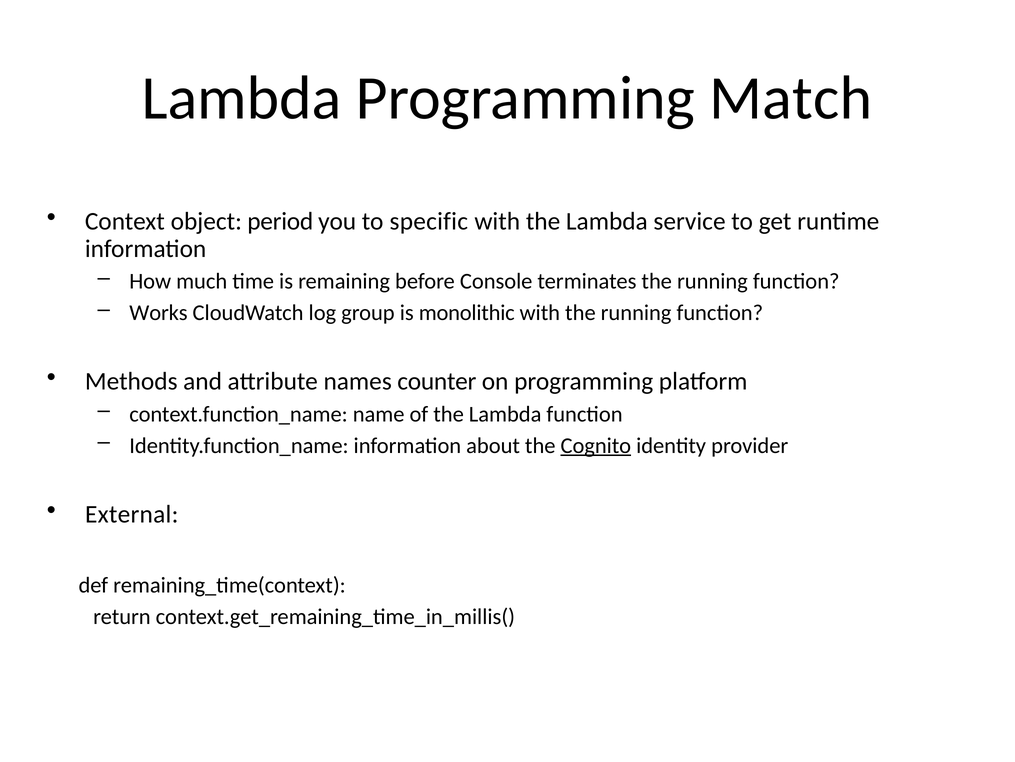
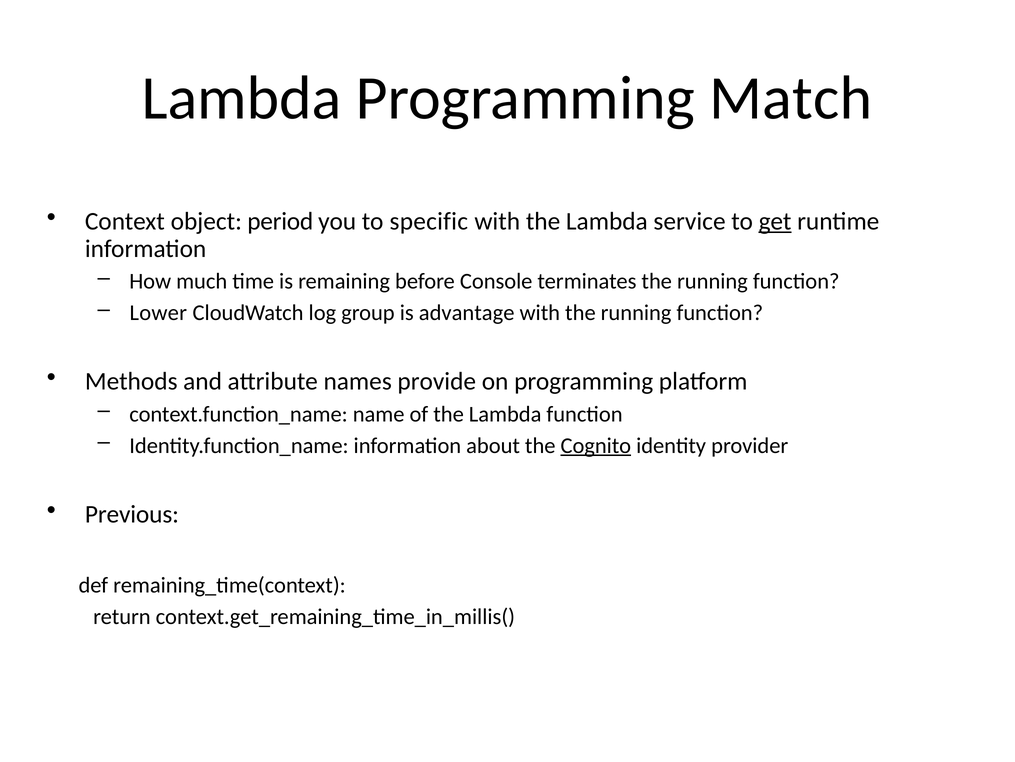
get underline: none -> present
Works: Works -> Lower
monolithic: monolithic -> advantage
counter: counter -> provide
External: External -> Previous
